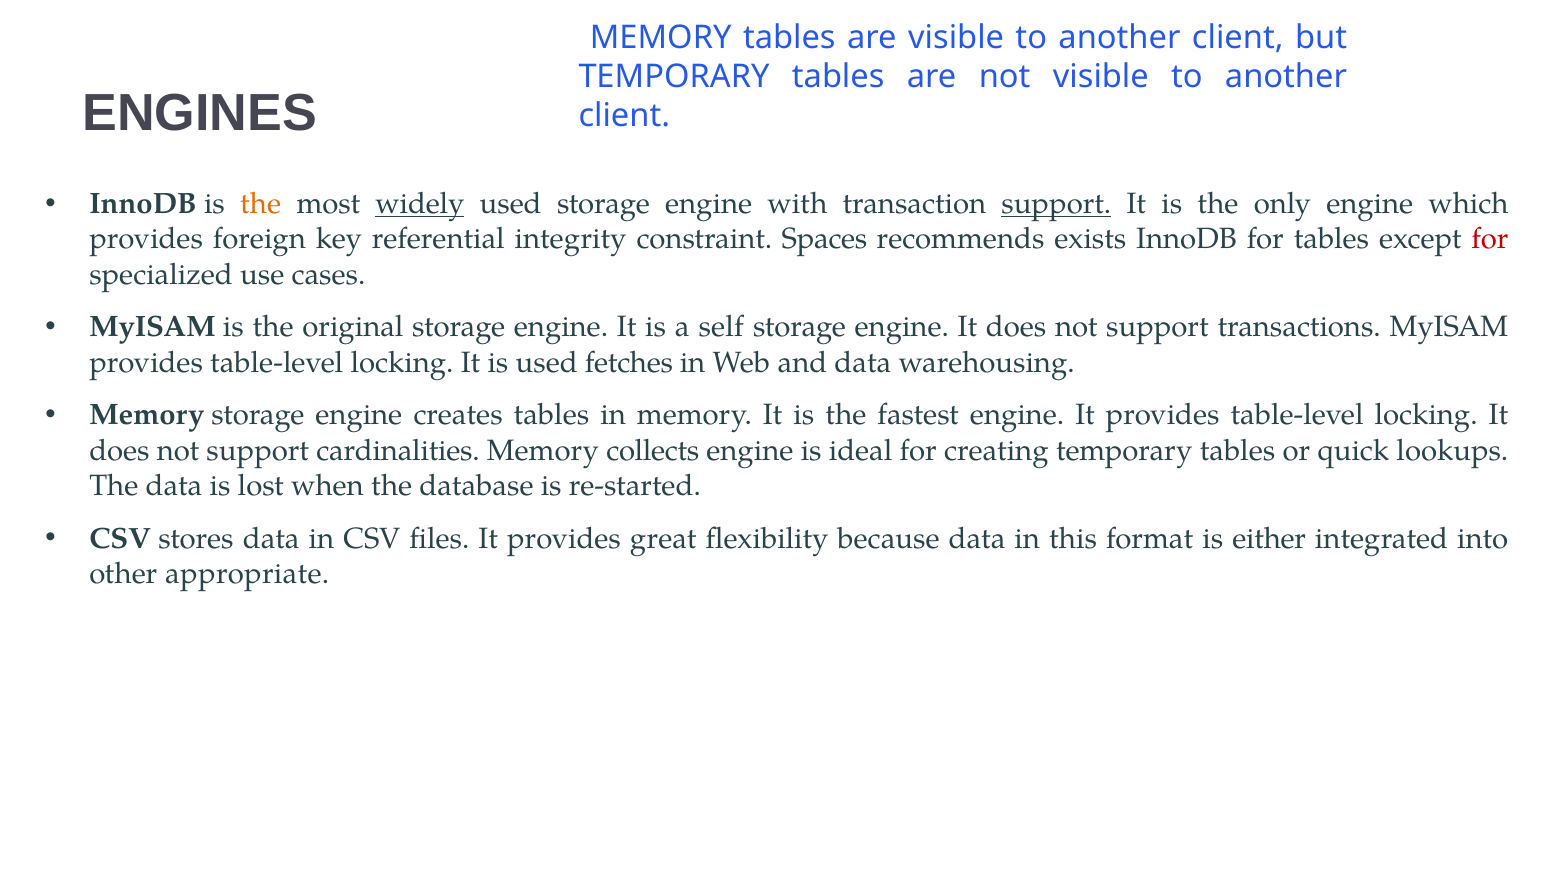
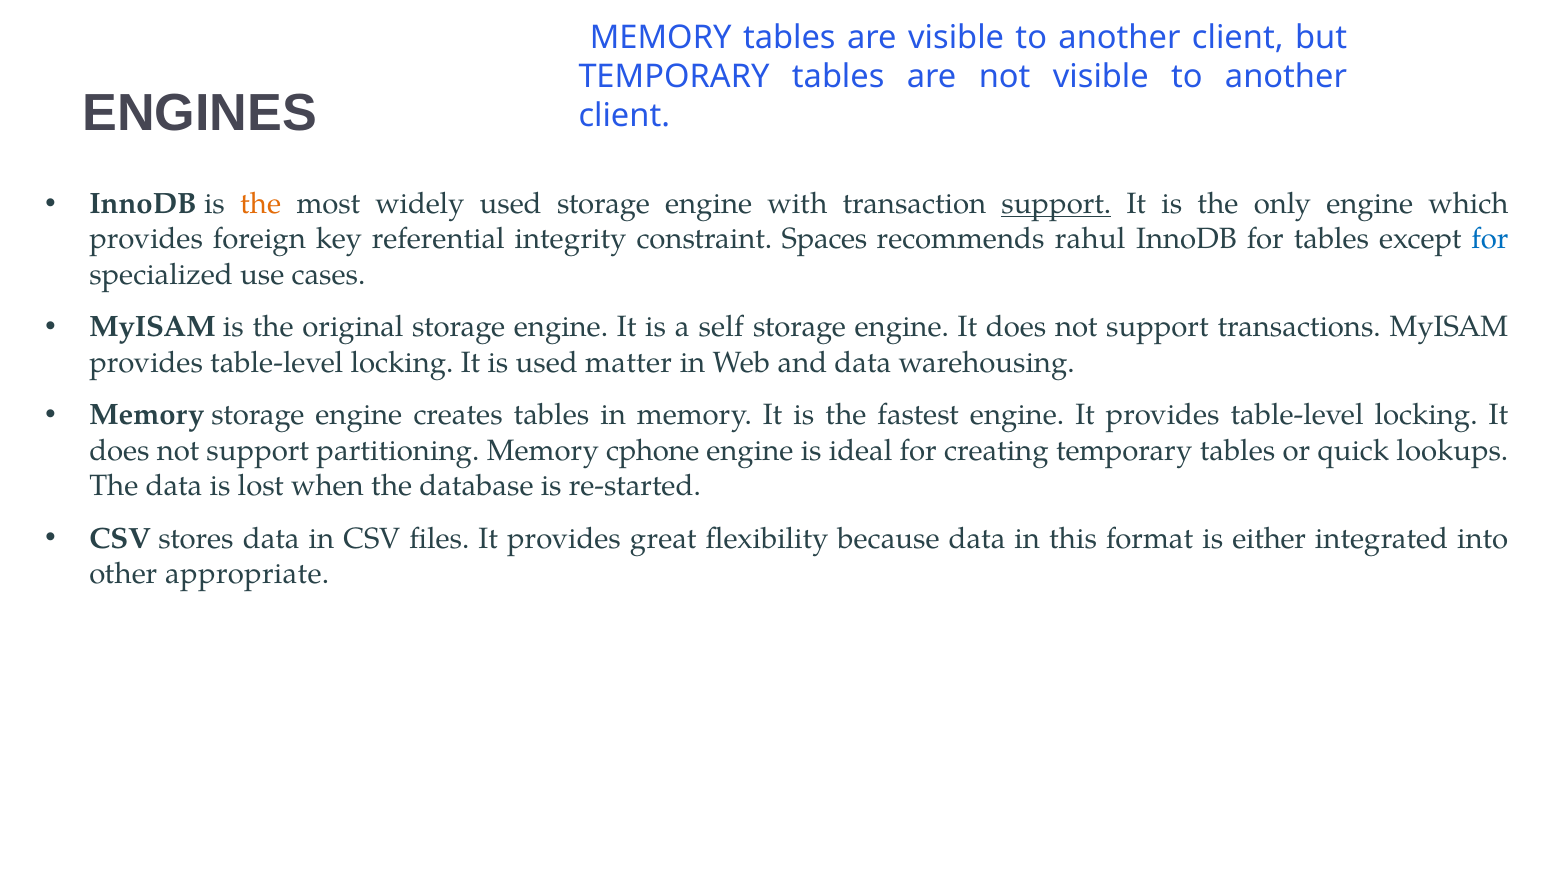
widely underline: present -> none
exists: exists -> rahul
for at (1490, 239) colour: red -> blue
fetches: fetches -> matter
cardinalities: cardinalities -> partitioning
collects: collects -> cphone
